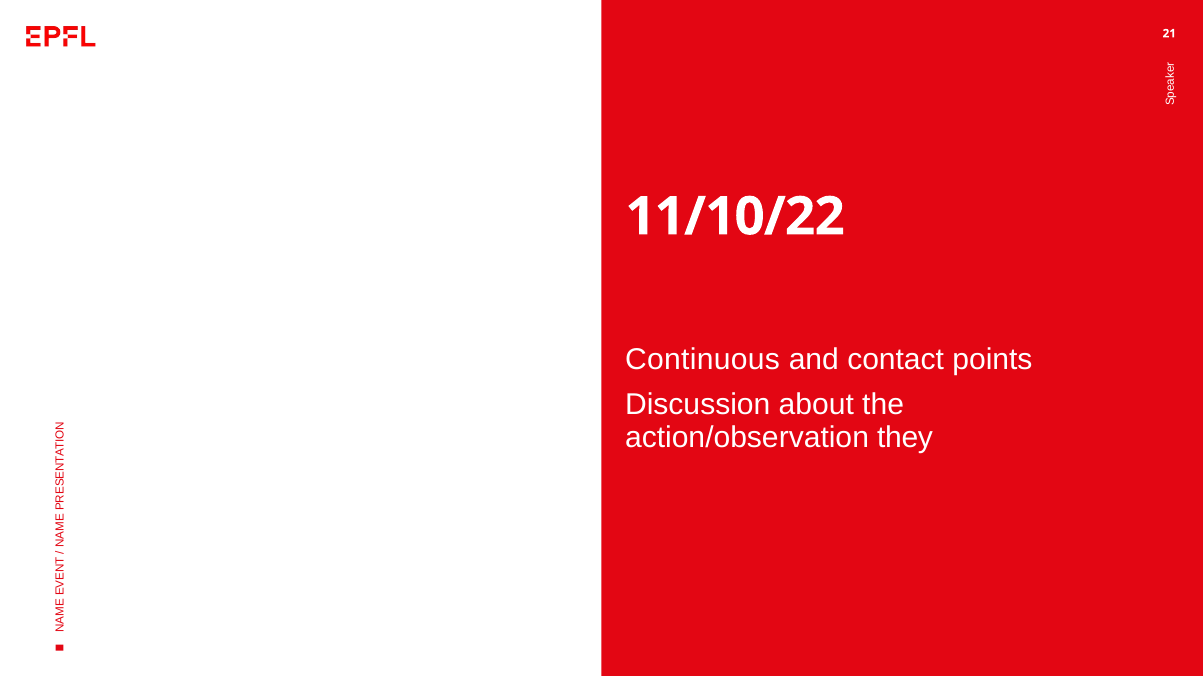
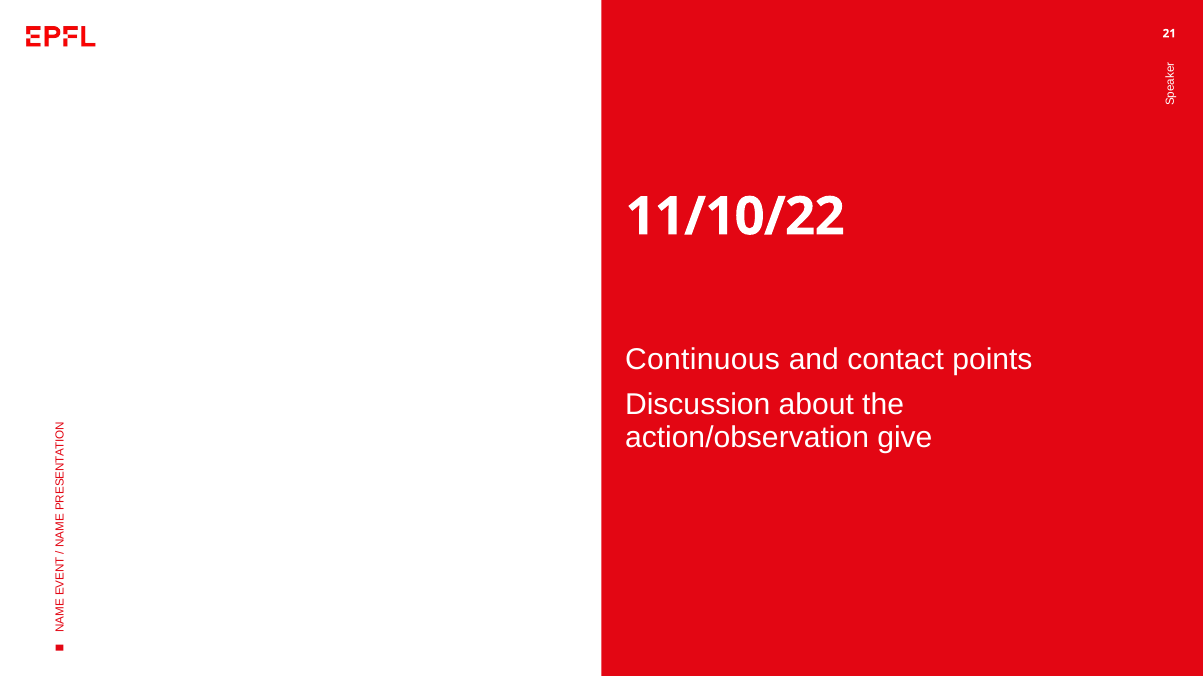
they: they -> give
